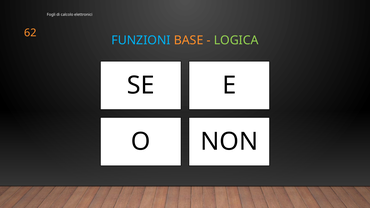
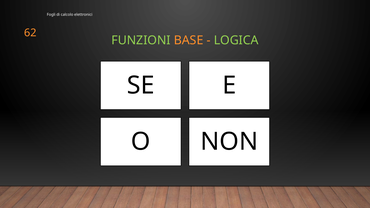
FUNZIONI colour: light blue -> light green
